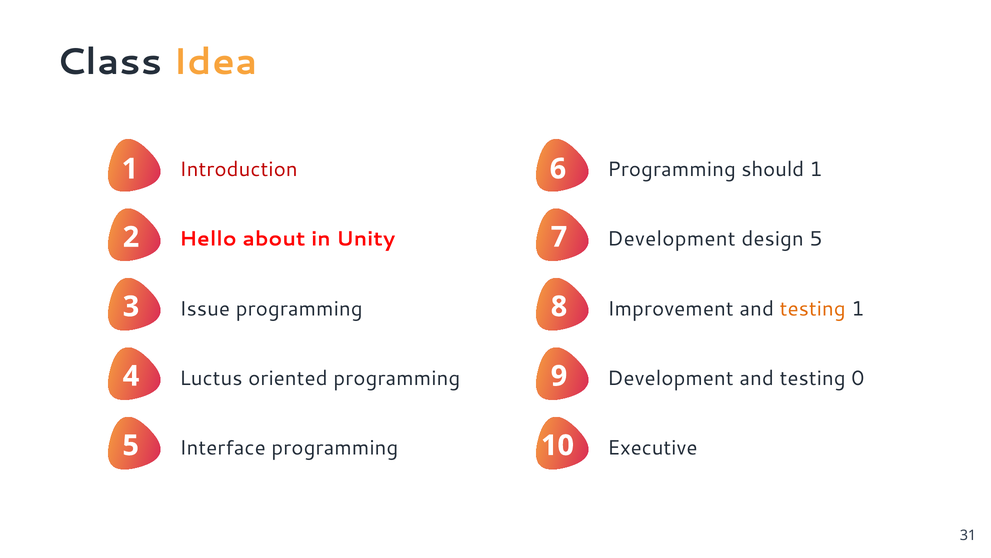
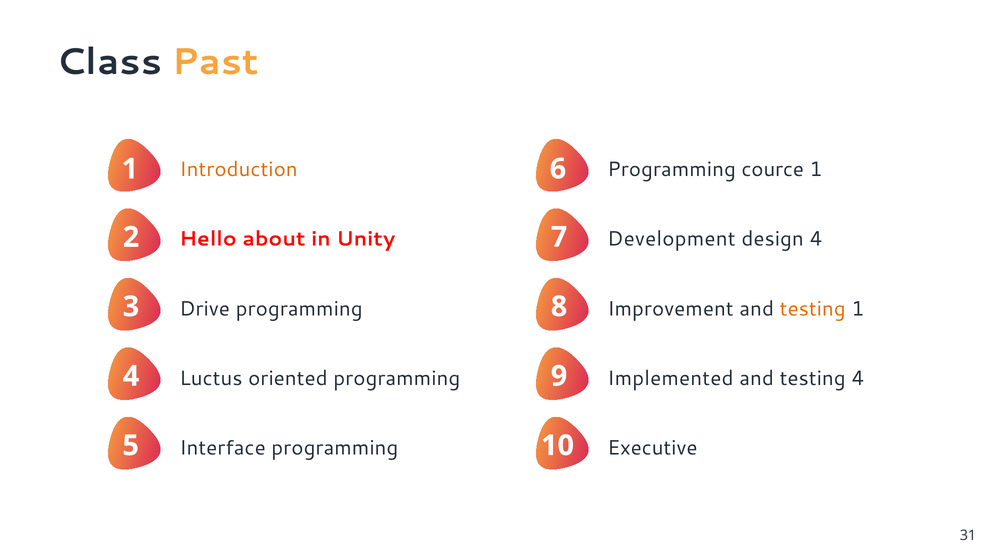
Idea: Idea -> Past
should: should -> cource
Introduction colour: red -> orange
design 5: 5 -> 4
Issue: Issue -> Drive
Development at (670, 378): Development -> Implemented
testing 0: 0 -> 4
